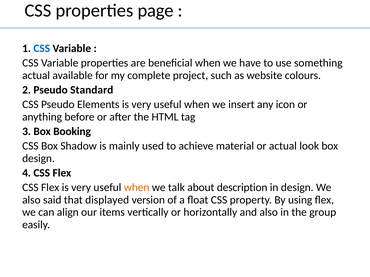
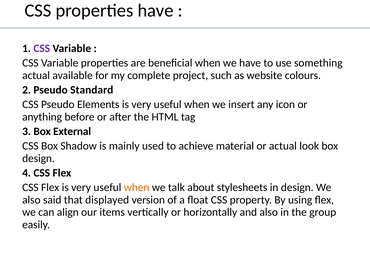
properties page: page -> have
CSS at (42, 49) colour: blue -> purple
Booking: Booking -> External
description: description -> stylesheets
